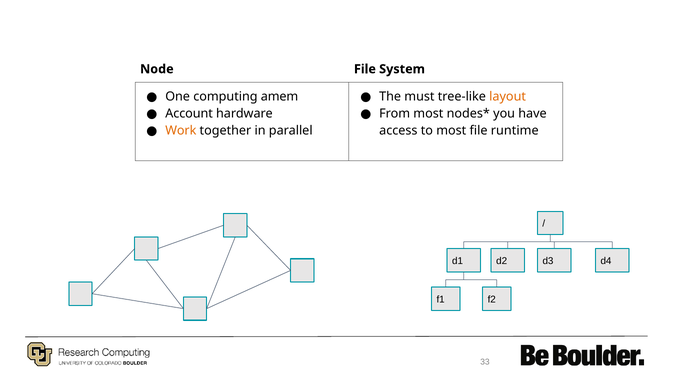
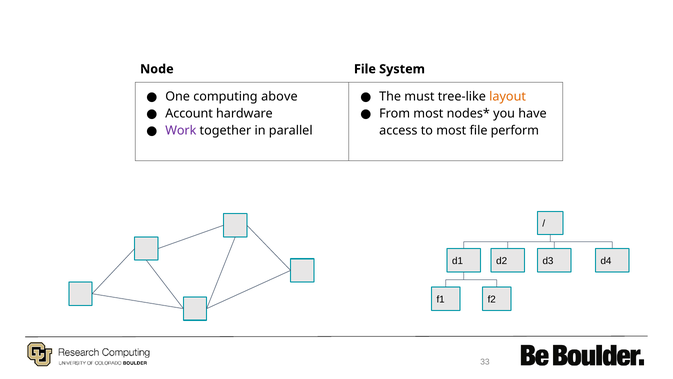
amem: amem -> above
Work colour: orange -> purple
runtime: runtime -> perform
